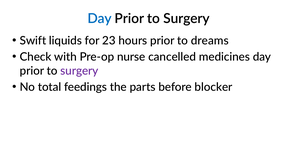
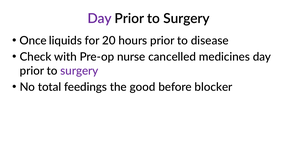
Day at (100, 18) colour: blue -> purple
Swift: Swift -> Once
23: 23 -> 20
dreams: dreams -> disease
parts: parts -> good
